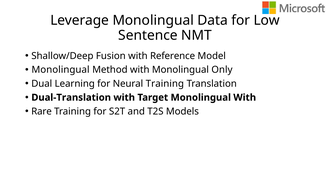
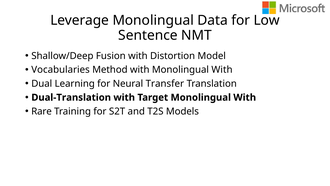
Reference: Reference -> Distortion
Monolingual at (61, 70): Monolingual -> Vocabularies
with Monolingual Only: Only -> With
Neural Training: Training -> Transfer
